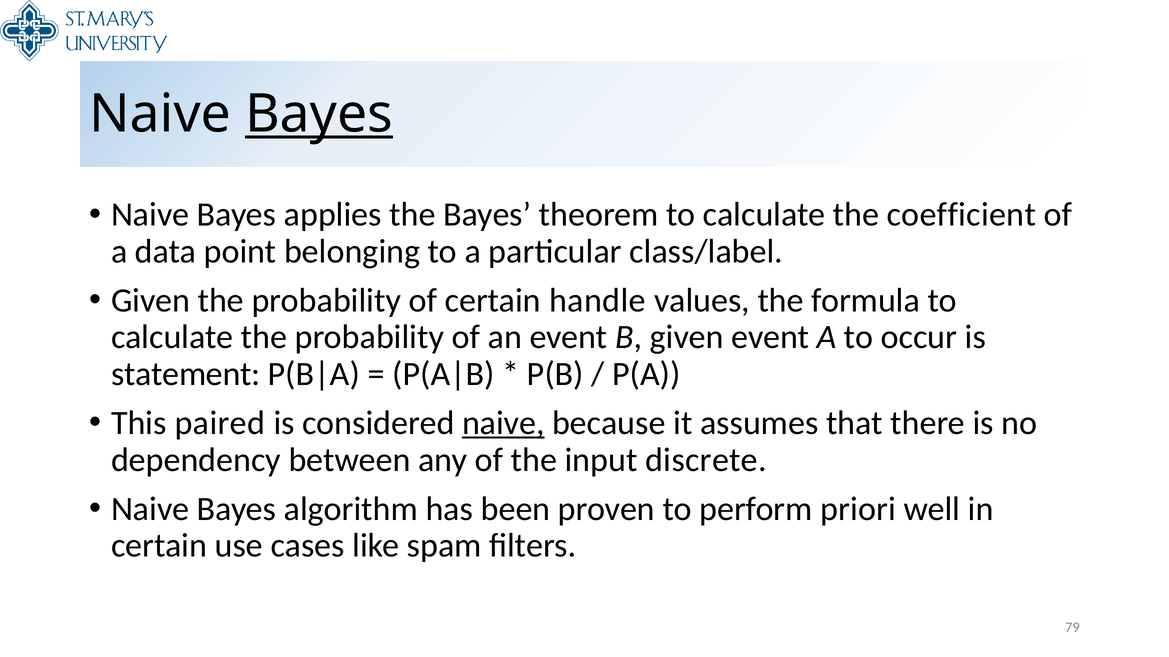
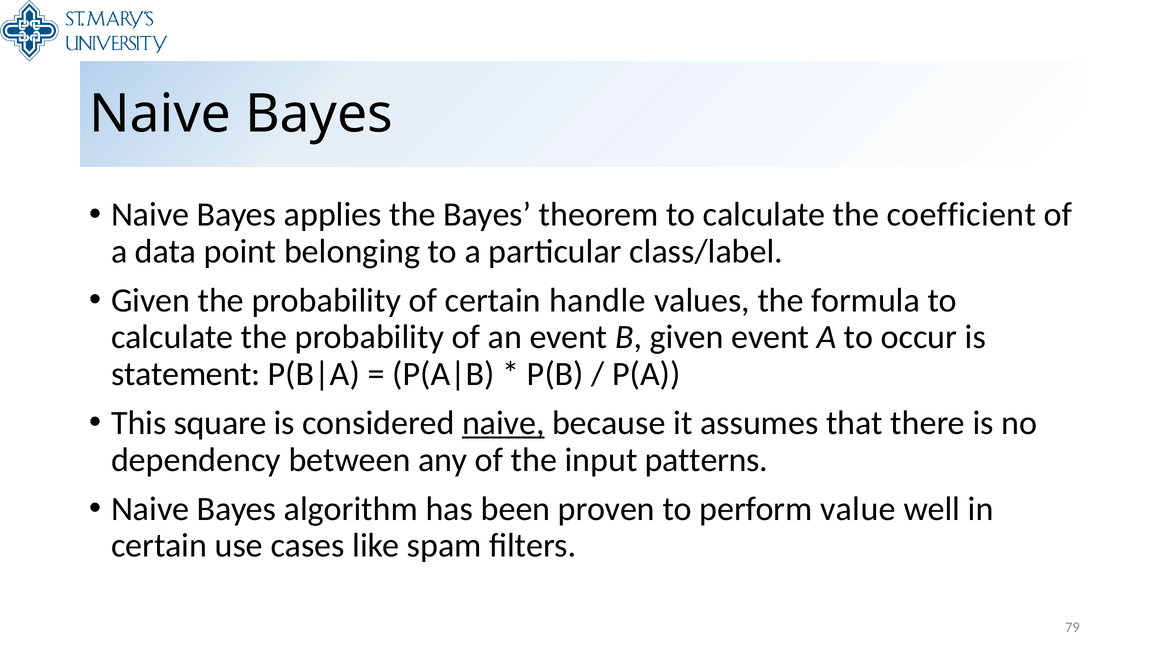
Bayes at (319, 114) underline: present -> none
paired: paired -> square
discrete: discrete -> patterns
priori: priori -> value
